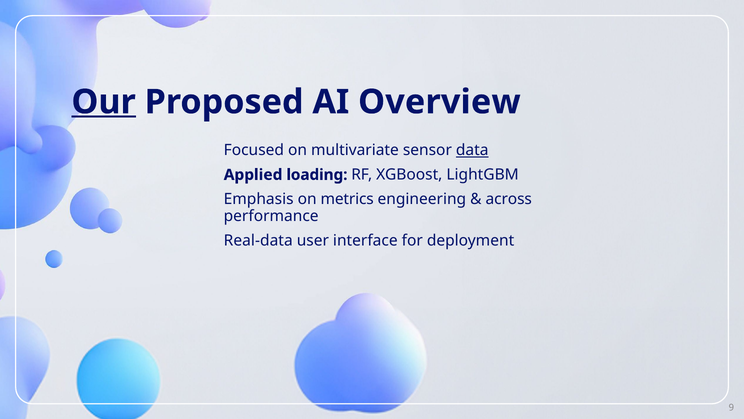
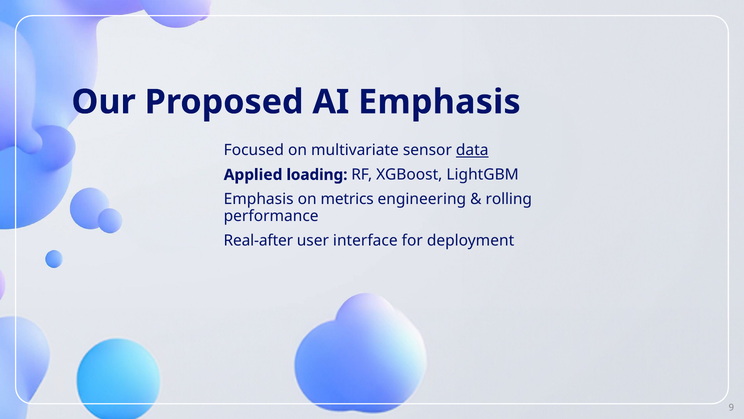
Our underline: present -> none
AI Overview: Overview -> Emphasis
across: across -> rolling
Real-data: Real-data -> Real-after
